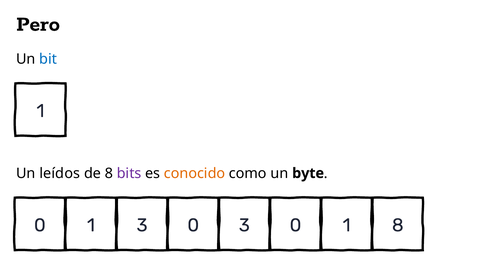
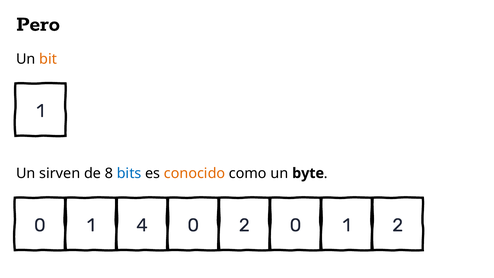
bit colour: blue -> orange
leídos: leídos -> sirven
bits colour: purple -> blue
1 3: 3 -> 4
0 3: 3 -> 2
1 8: 8 -> 2
